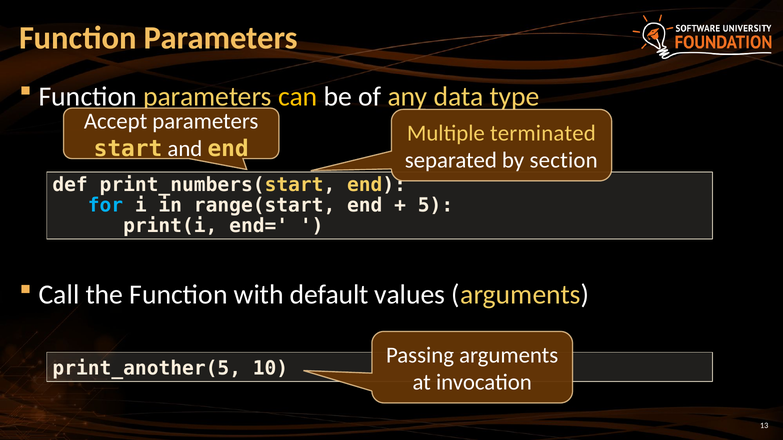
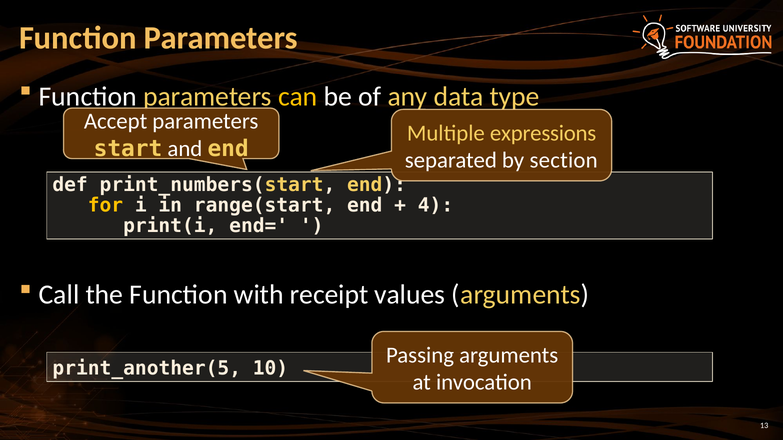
terminated: terminated -> expressions
for colour: light blue -> yellow
5: 5 -> 4
default: default -> receipt
